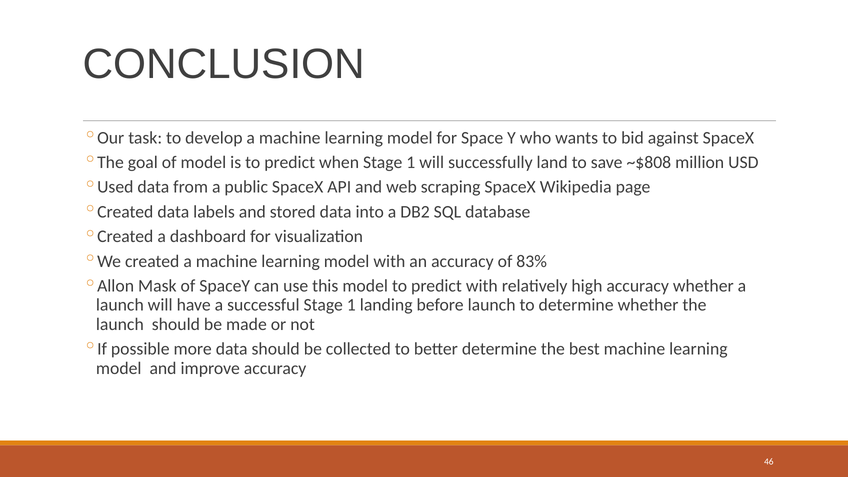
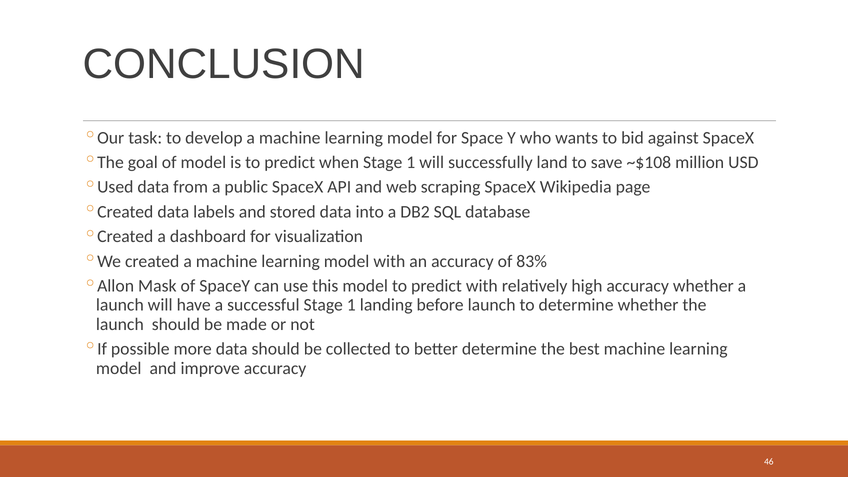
~$808: ~$808 -> ~$108
